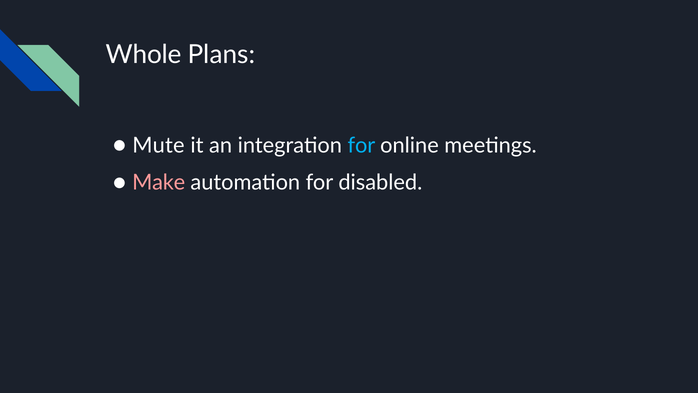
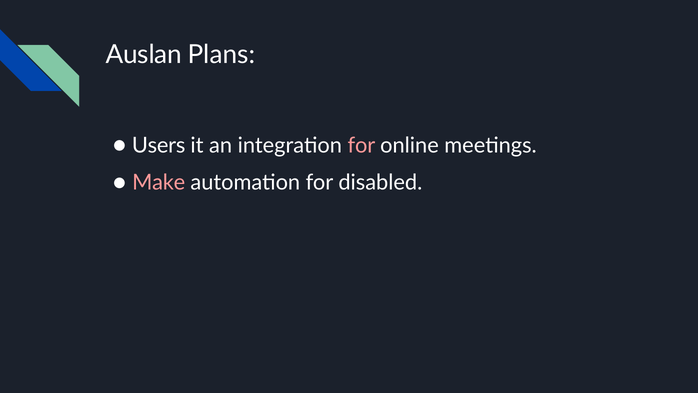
Whole: Whole -> Auslan
Mute: Mute -> Users
for at (361, 145) colour: light blue -> pink
